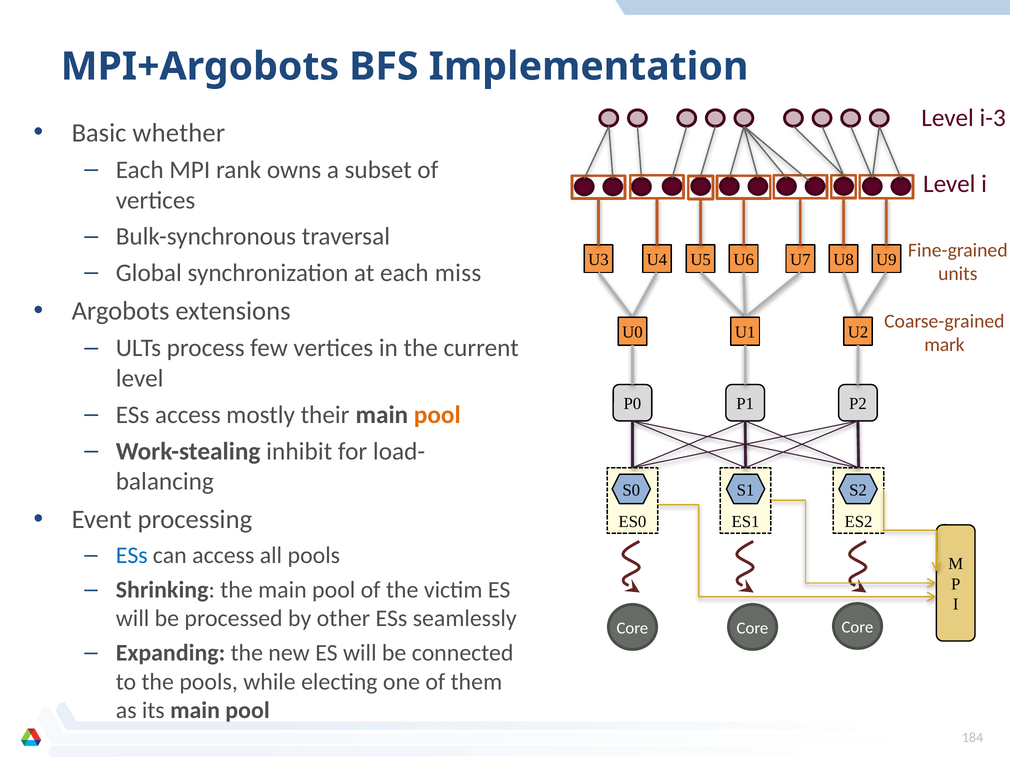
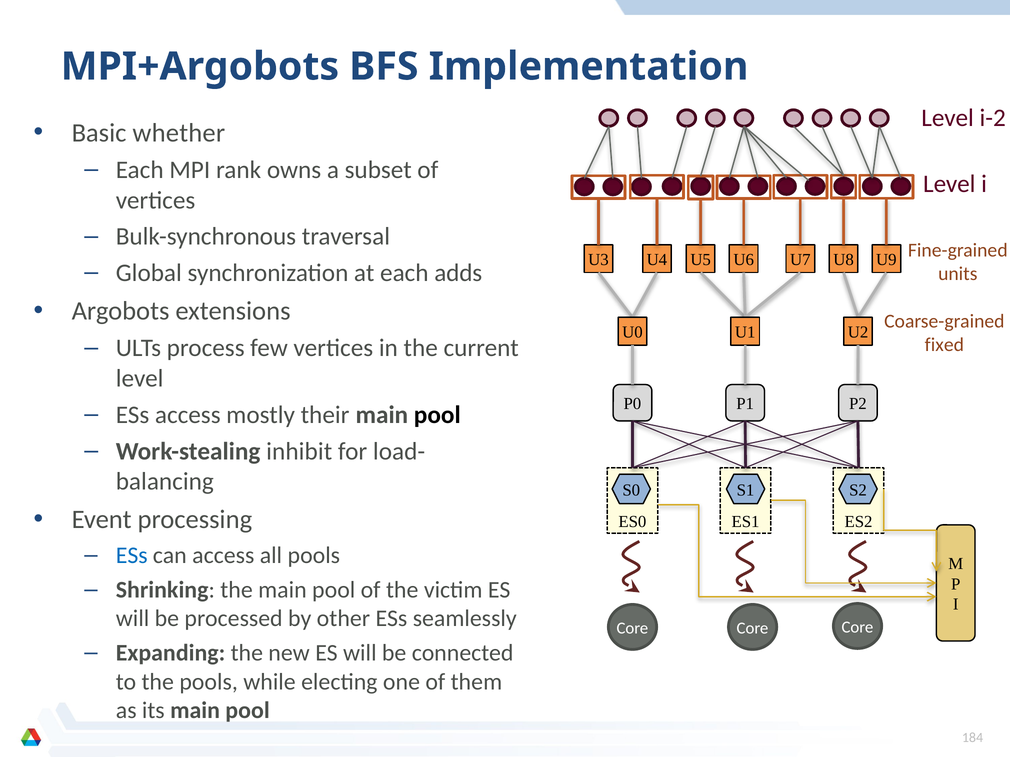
i-3: i-3 -> i-2
miss: miss -> adds
mark: mark -> fixed
pool at (437, 415) colour: orange -> black
